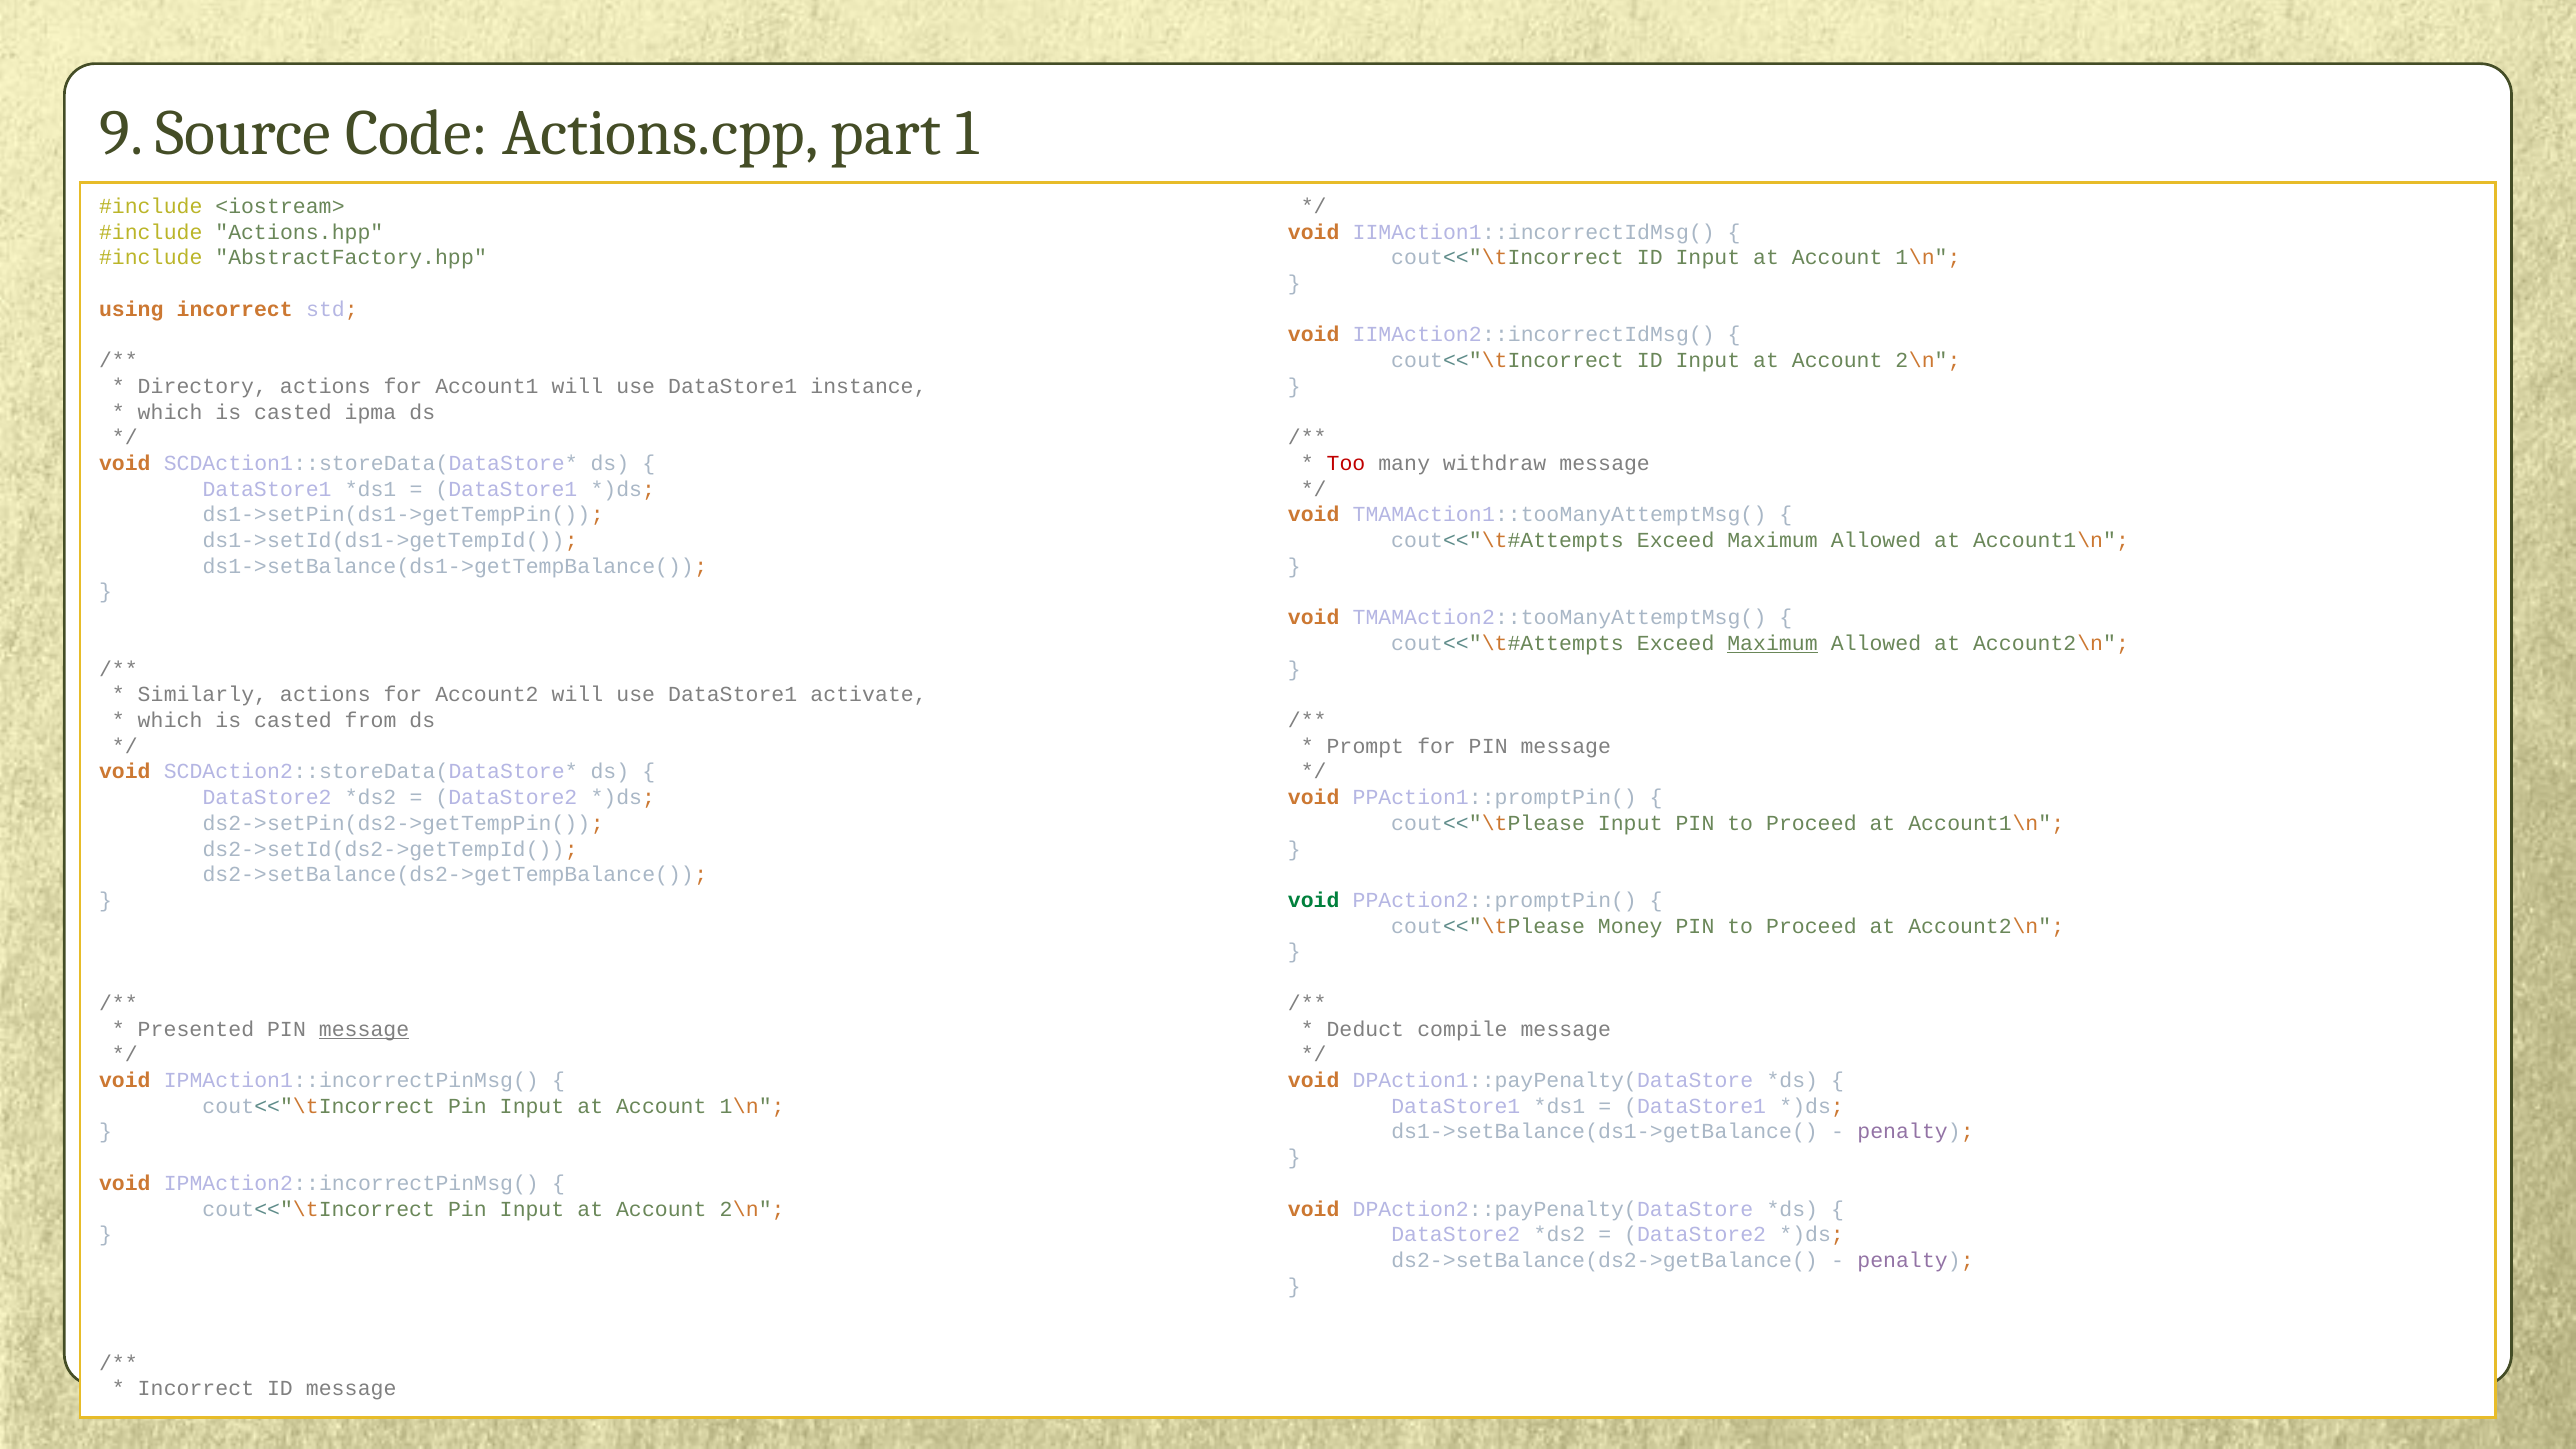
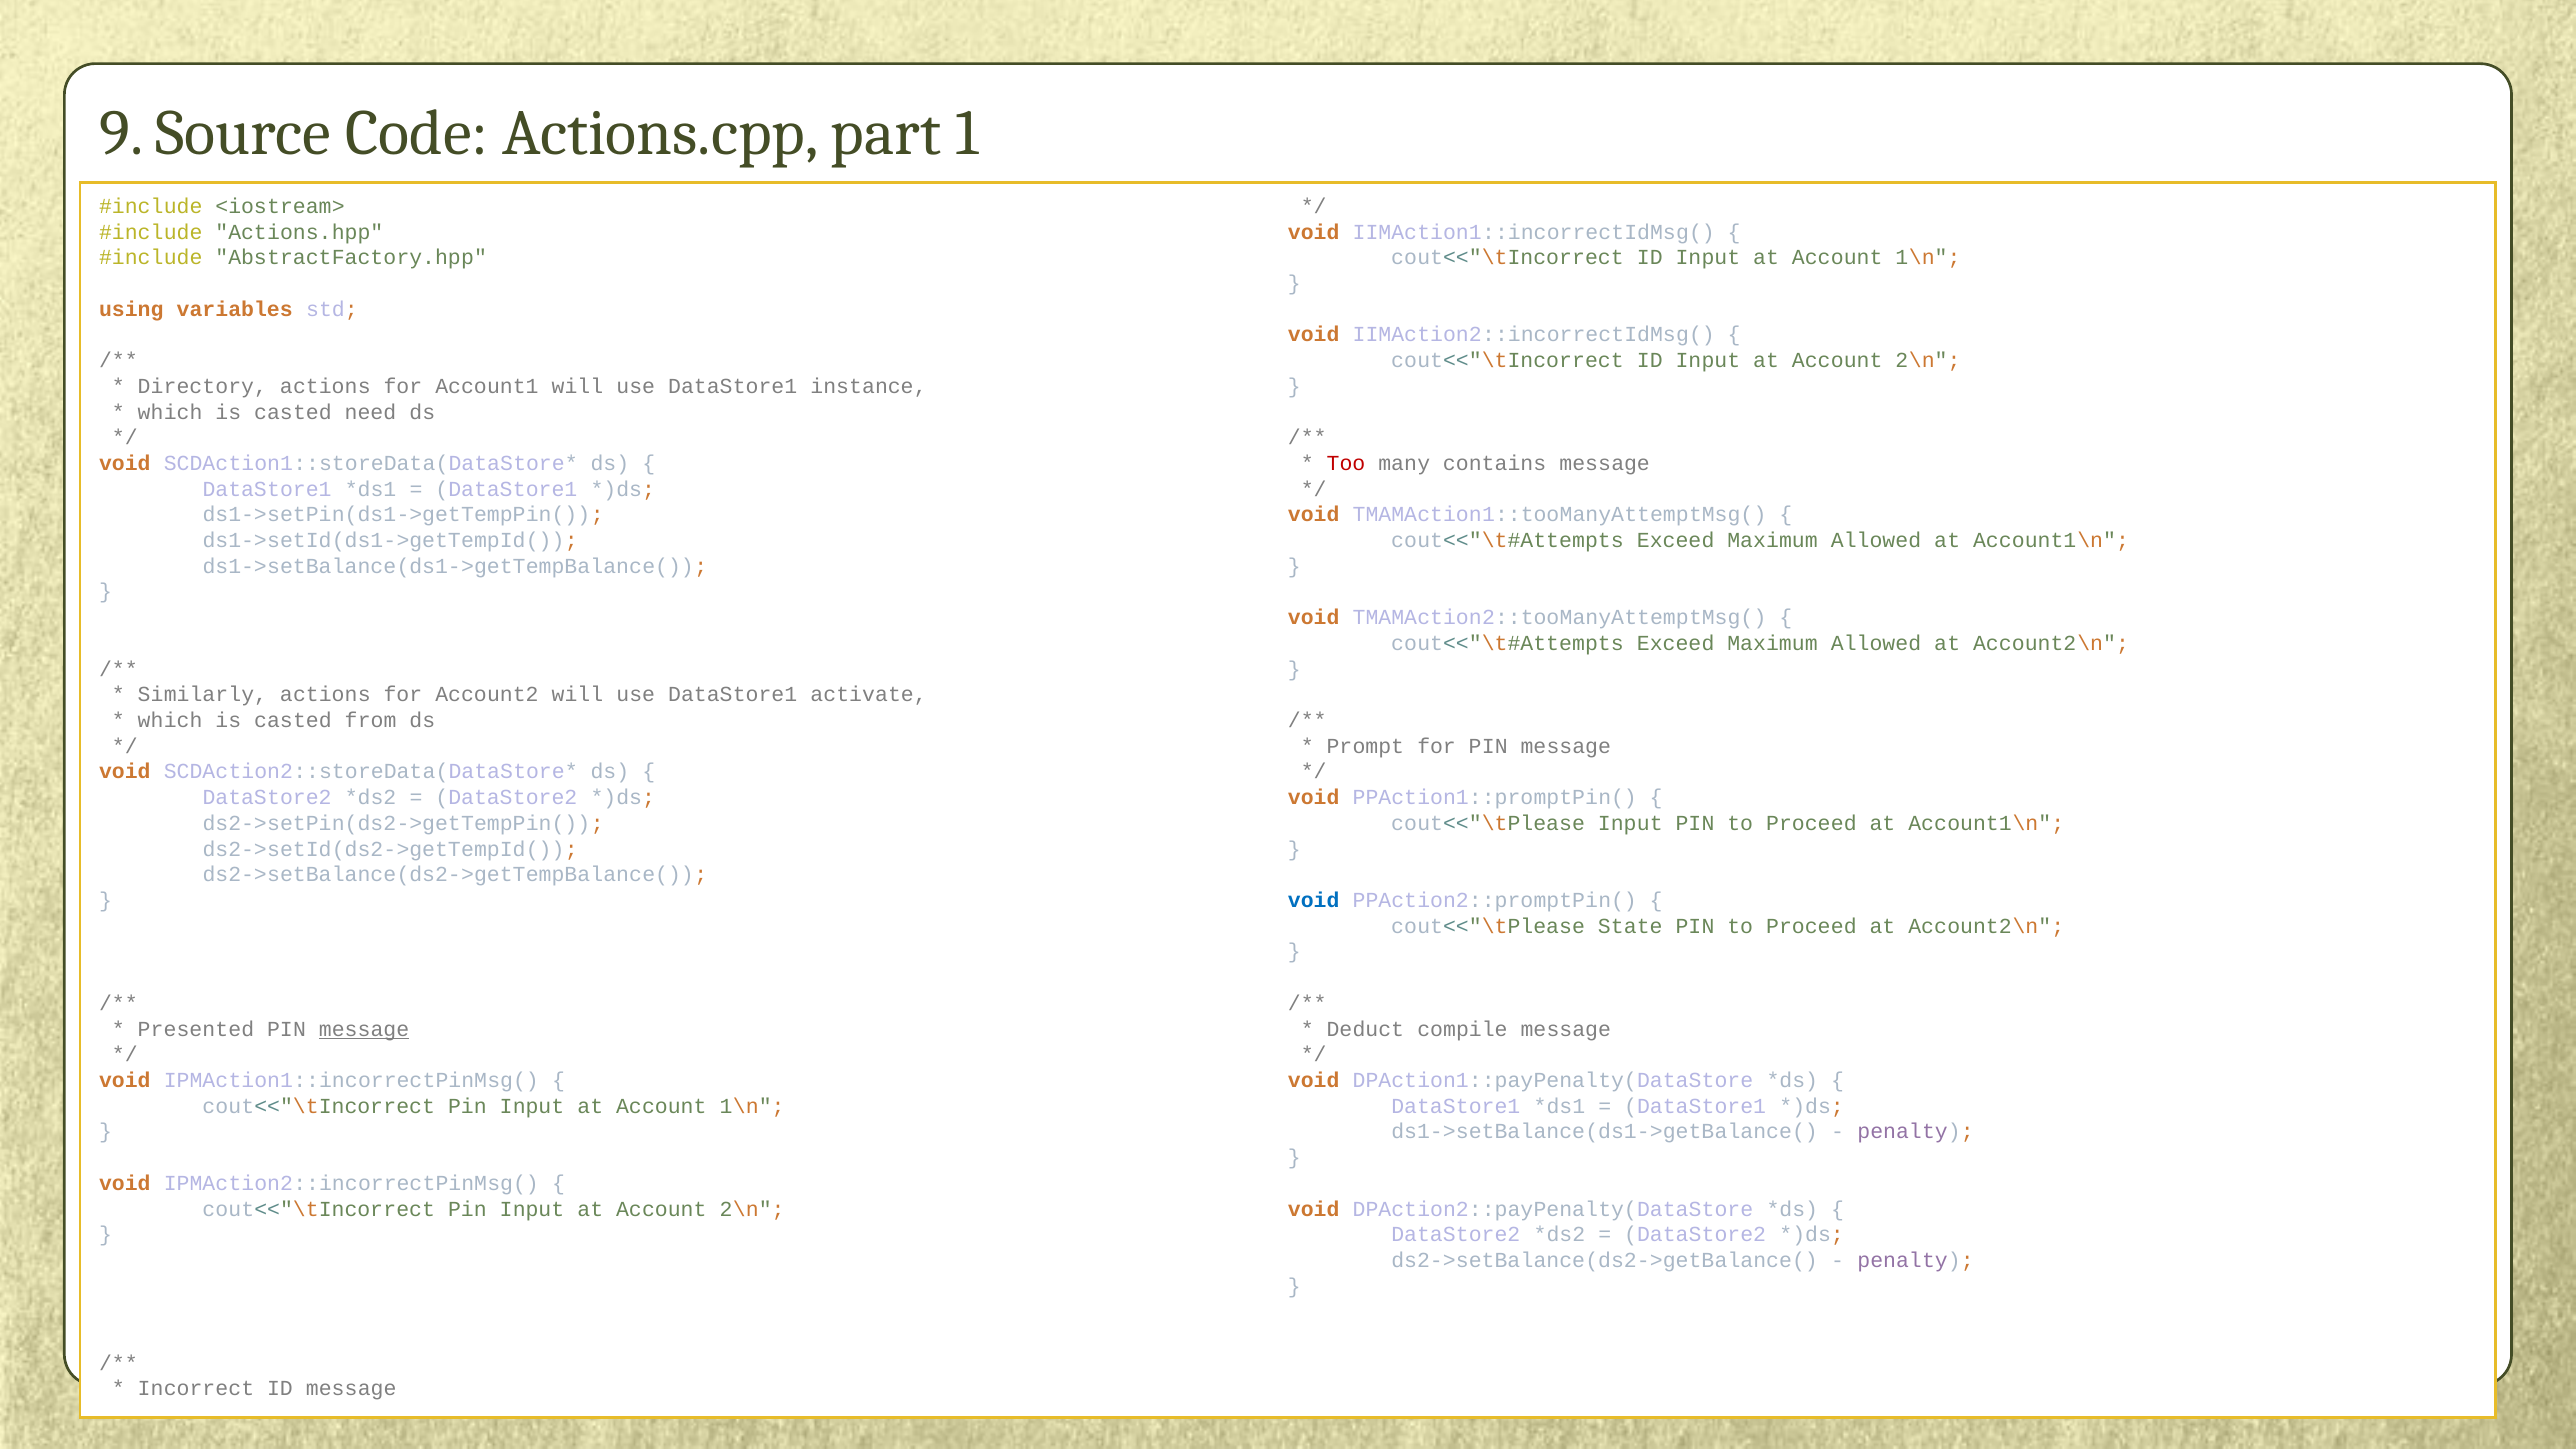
using incorrect: incorrect -> variables
ipma: ipma -> need
withdraw: withdraw -> contains
Maximum at (1772, 644) underline: present -> none
void at (1314, 901) colour: green -> blue
Money: Money -> State
